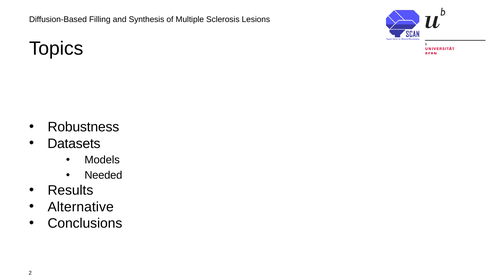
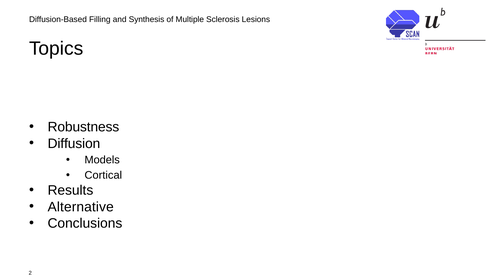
Datasets: Datasets -> Diffusion
Needed: Needed -> Cortical
